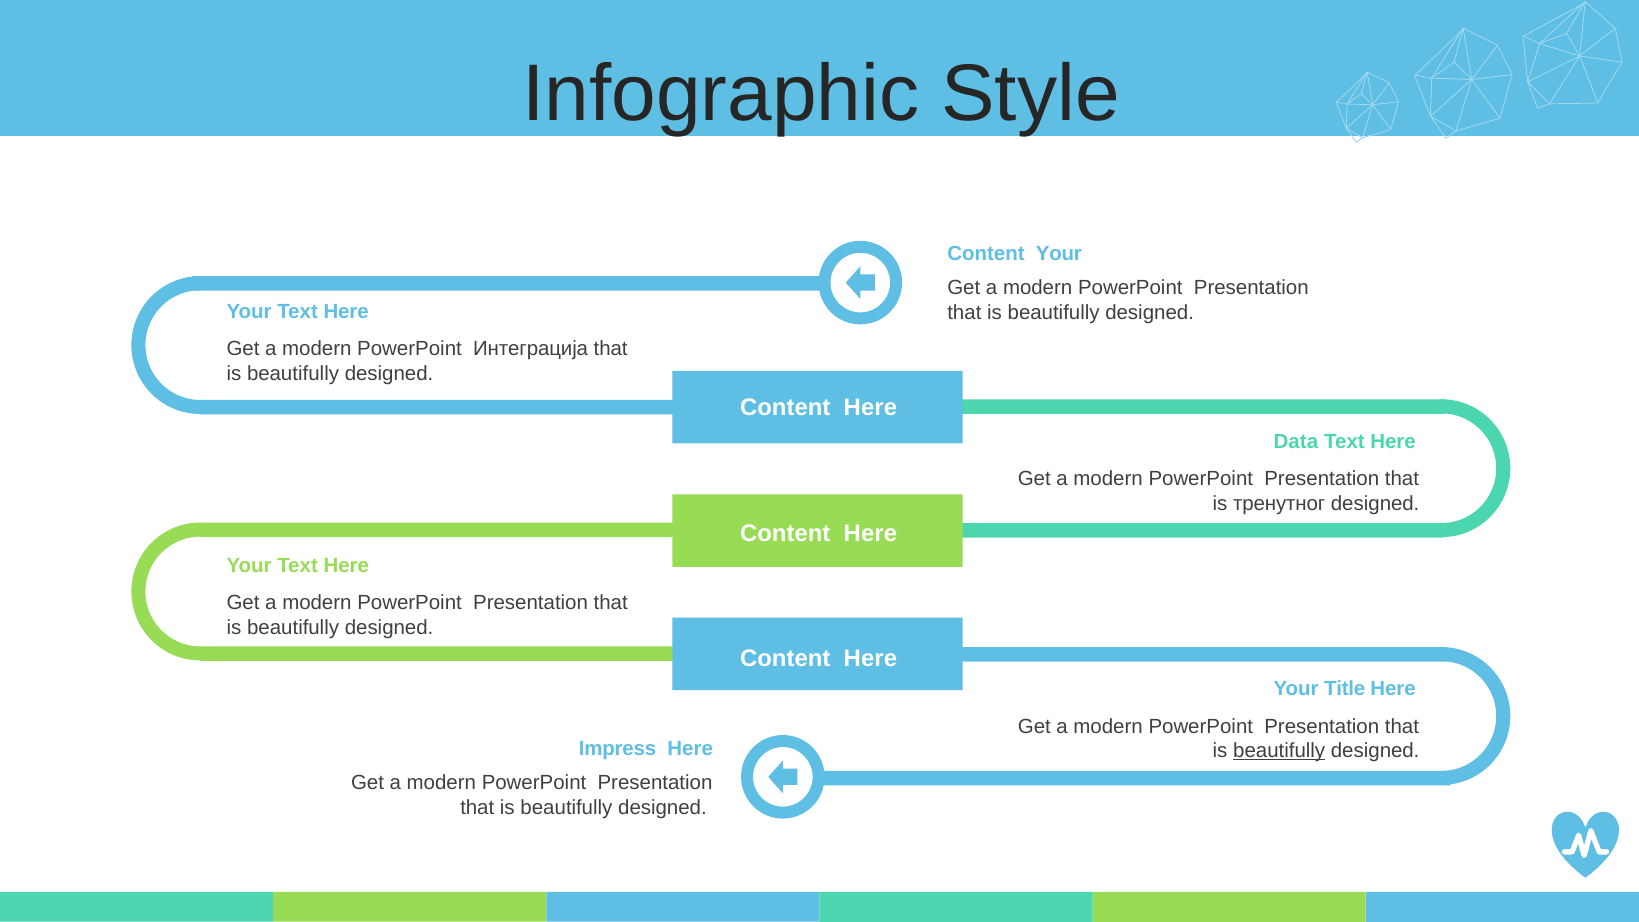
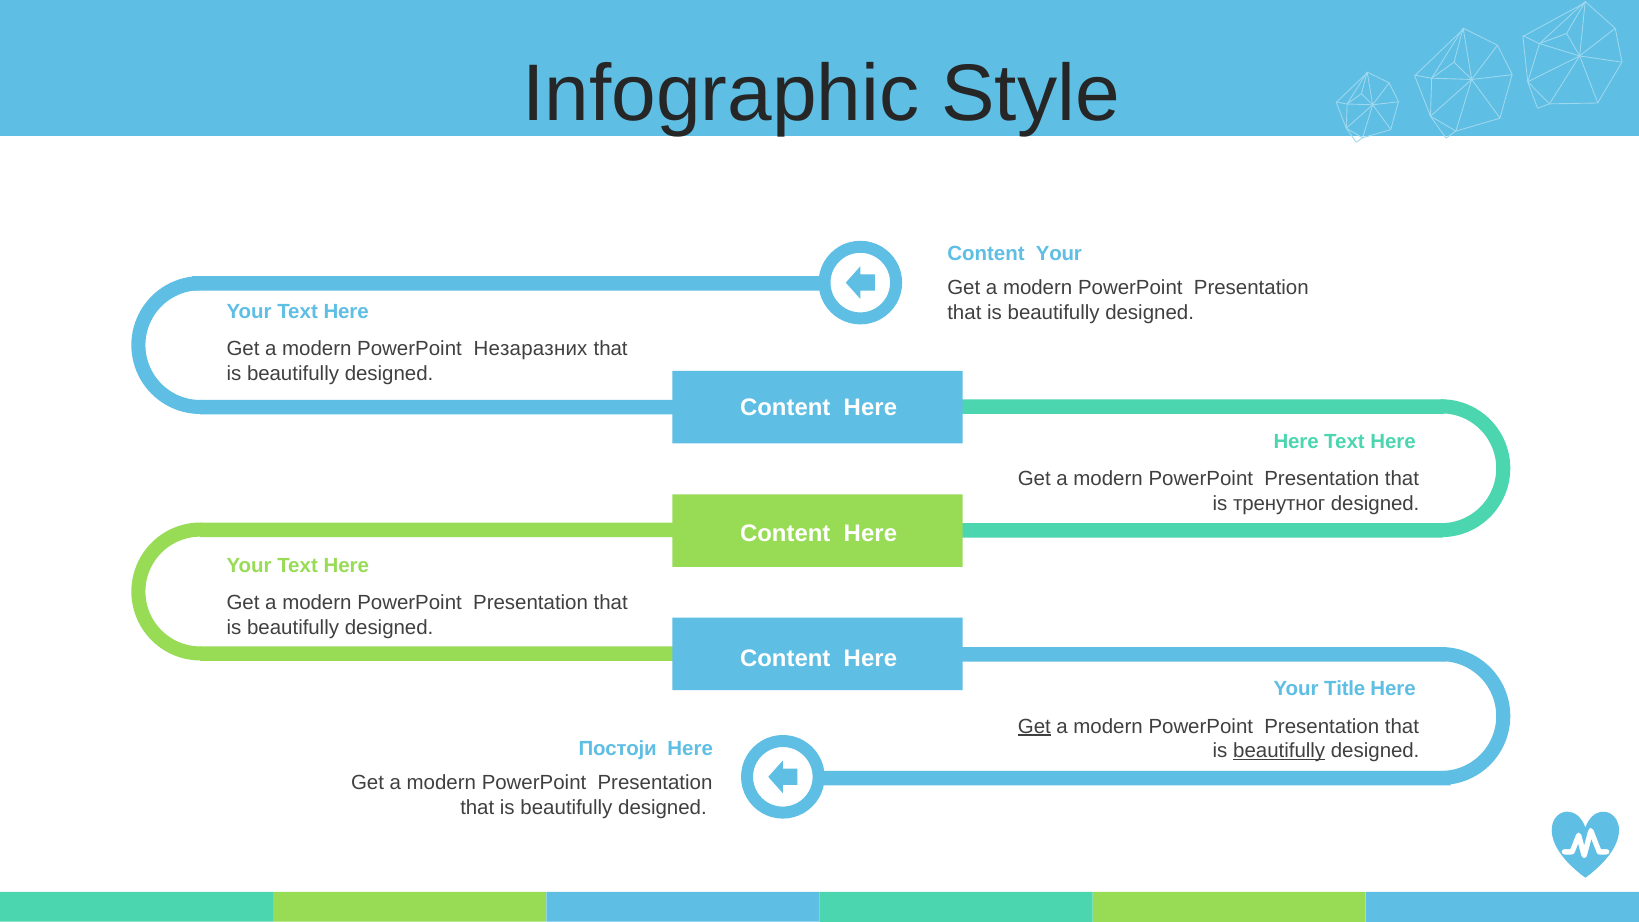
Интеграција: Интеграција -> Незаразних
Data at (1296, 442): Data -> Here
Get at (1034, 726) underline: none -> present
Impress: Impress -> Постоји
